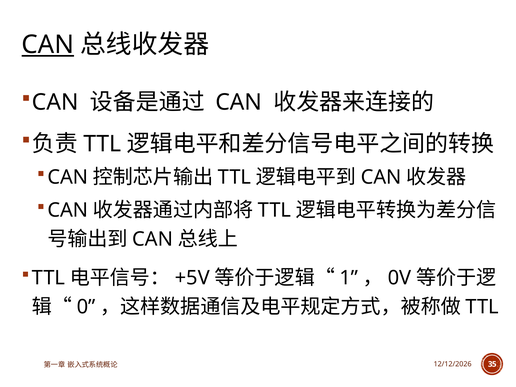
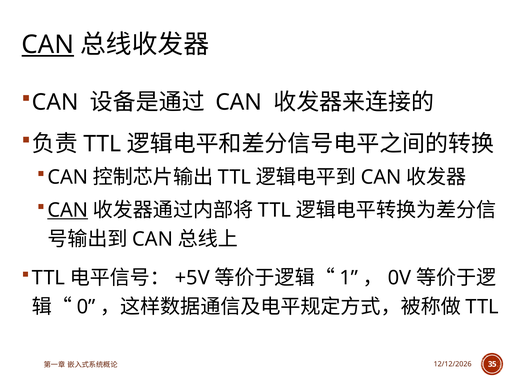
CAN at (68, 210) underline: none -> present
